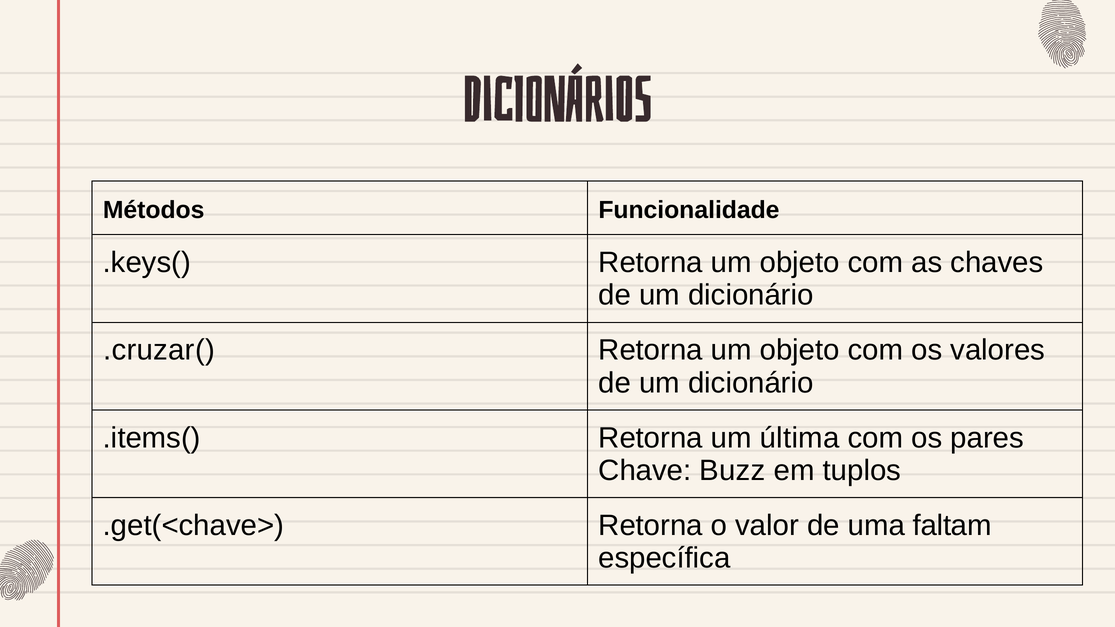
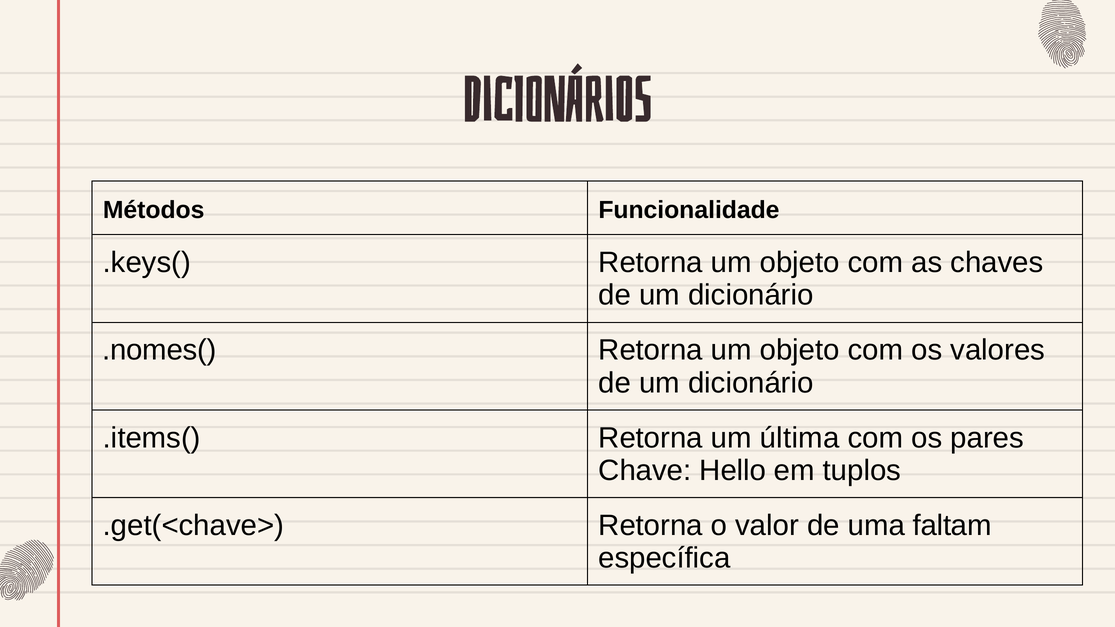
.cruzar(: .cruzar( -> .nomes(
Buzz: Buzz -> Hello
